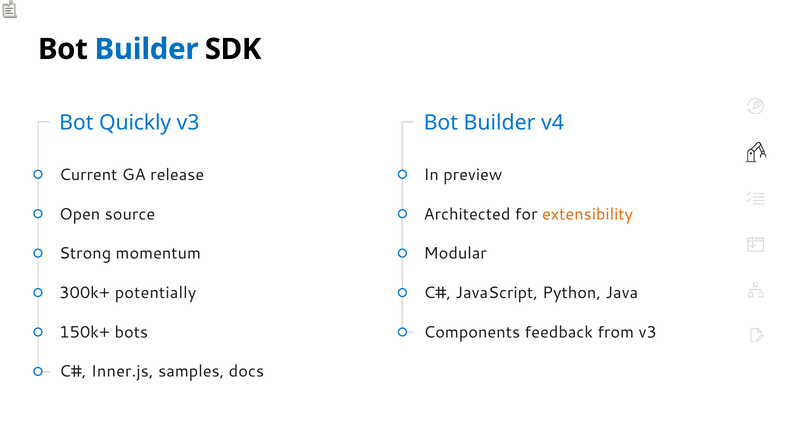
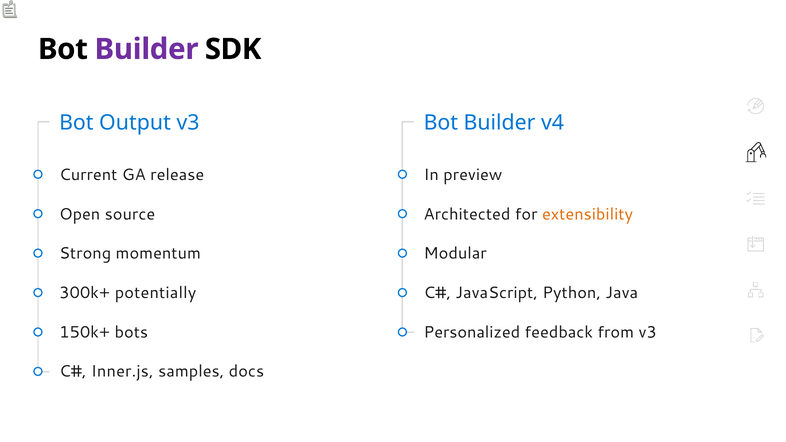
Builder at (147, 49) colour: blue -> purple
Quickly: Quickly -> Output
Components: Components -> Personalized
